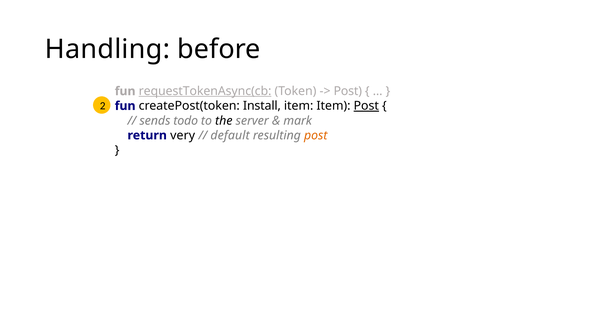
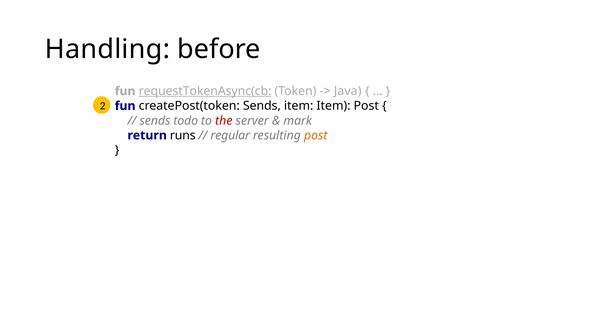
Post at (348, 91): Post -> Java
createPost(token Install: Install -> Sends
Post at (366, 106) underline: present -> none
the colour: black -> red
very: very -> runs
default: default -> regular
